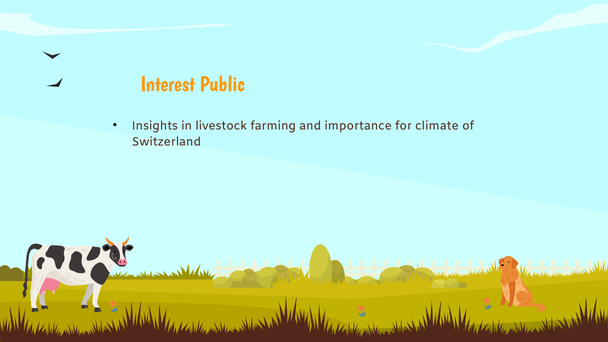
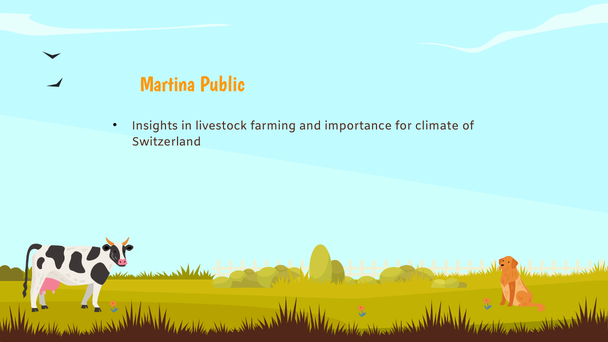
Interest: Interest -> Martina
